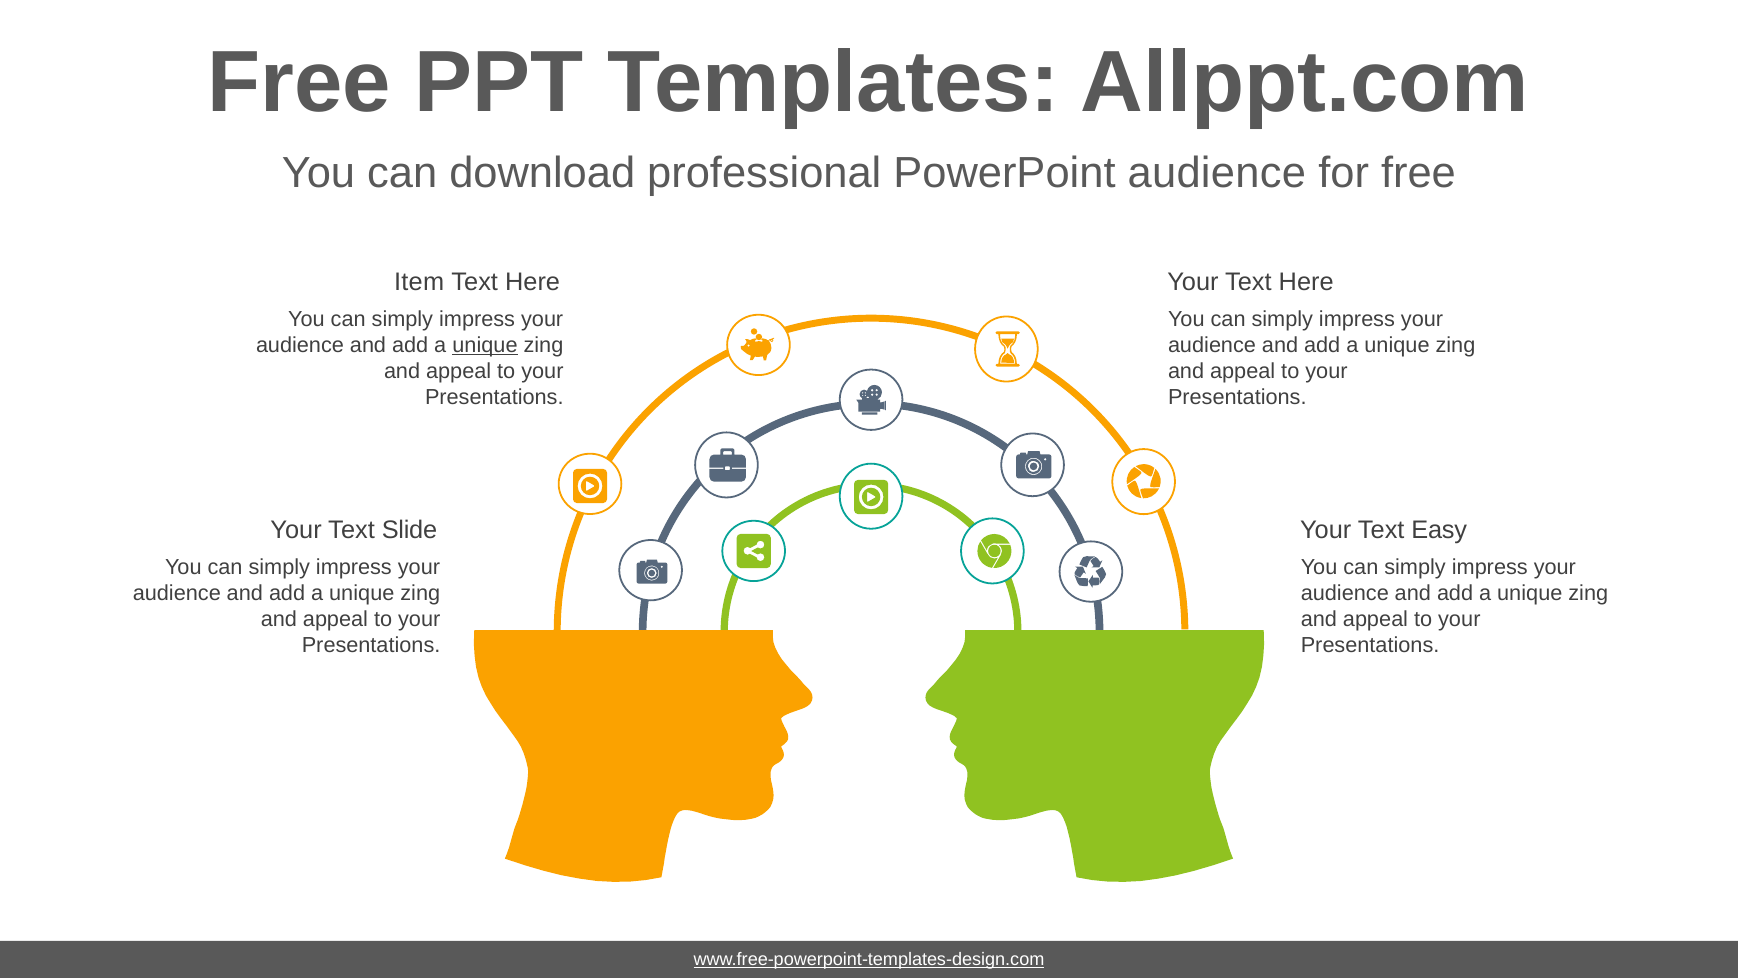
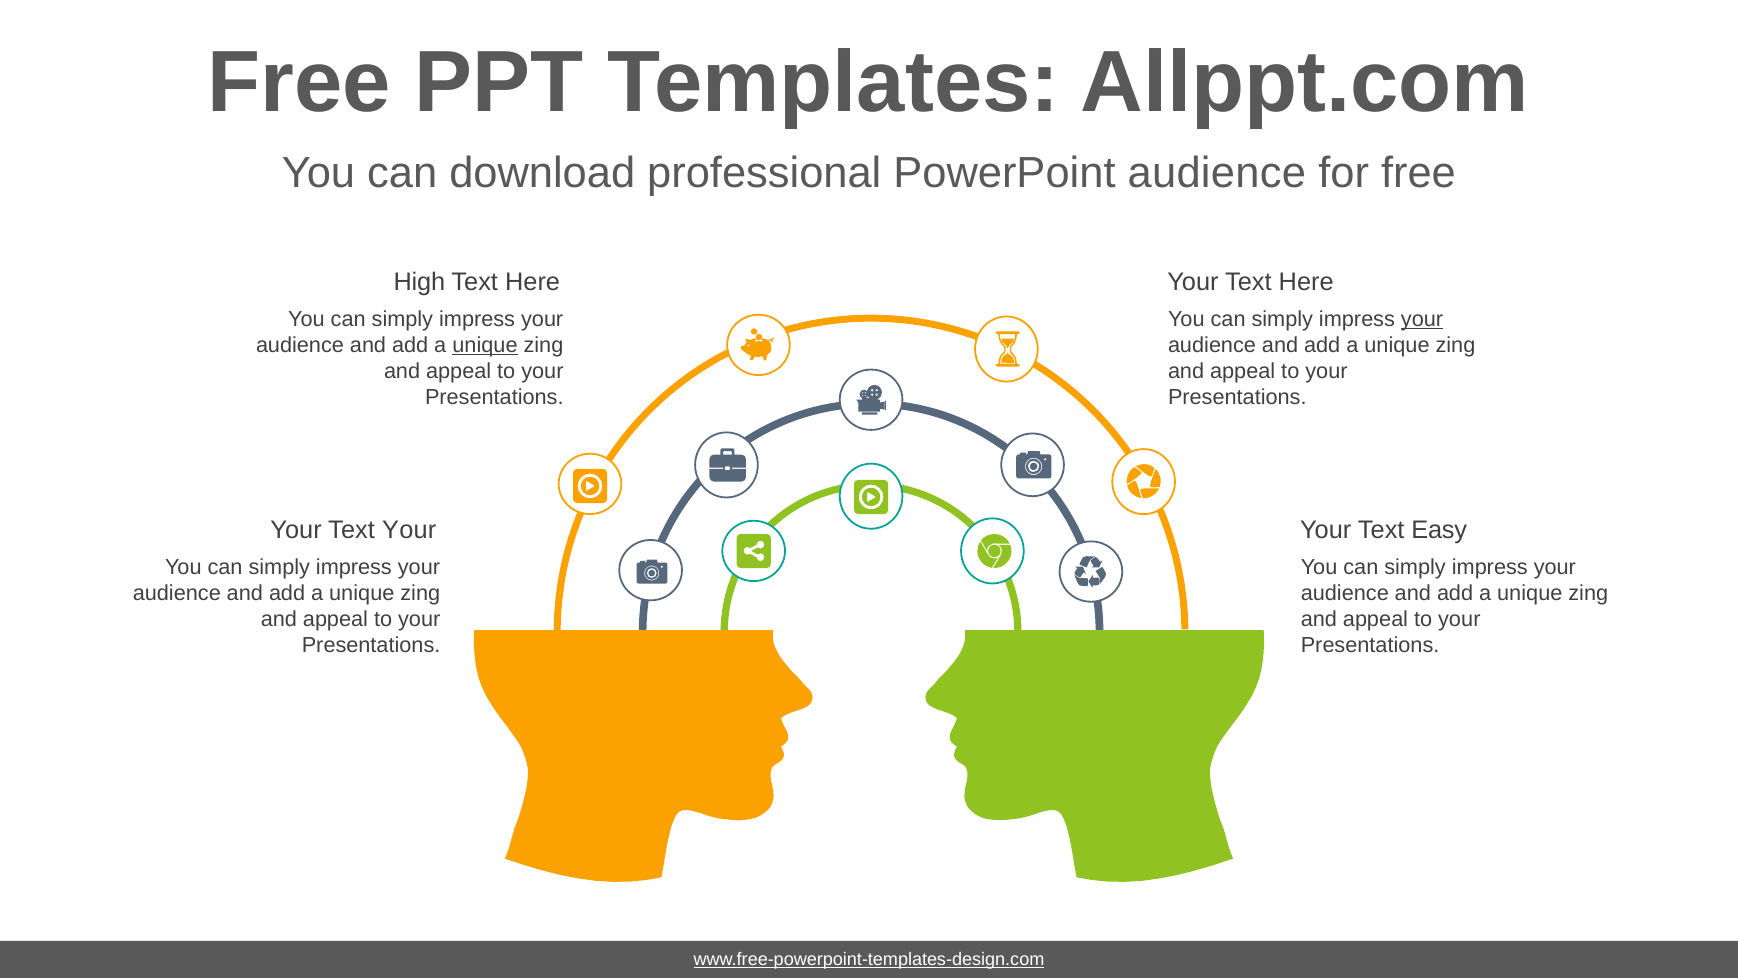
Item: Item -> High
your at (1422, 319) underline: none -> present
Text Slide: Slide -> Your
